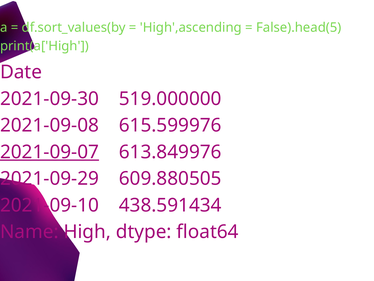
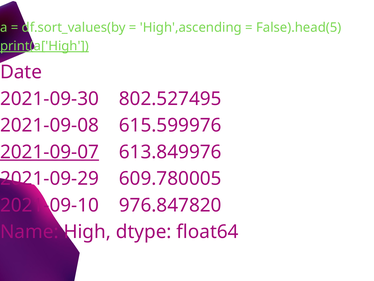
print(a['High underline: none -> present
519.000000: 519.000000 -> 802.527495
609.880505: 609.880505 -> 609.780005
438.591434: 438.591434 -> 976.847820
